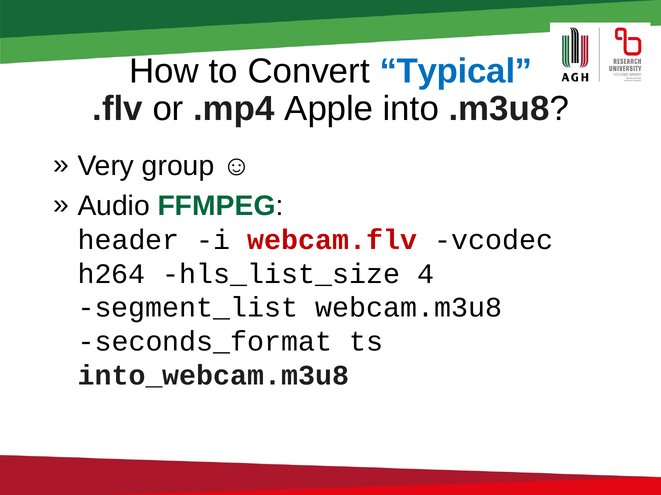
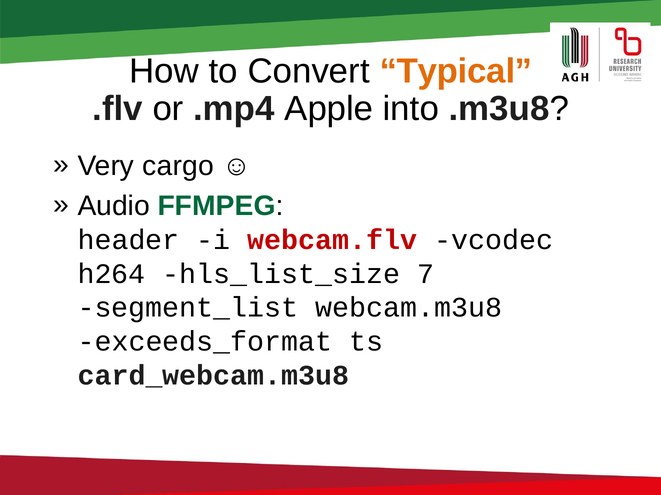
Typical colour: blue -> orange
group: group -> cargo
4: 4 -> 7
seconds_format: seconds_format -> exceeds_format
into_webcam.m3u8: into_webcam.m3u8 -> card_webcam.m3u8
